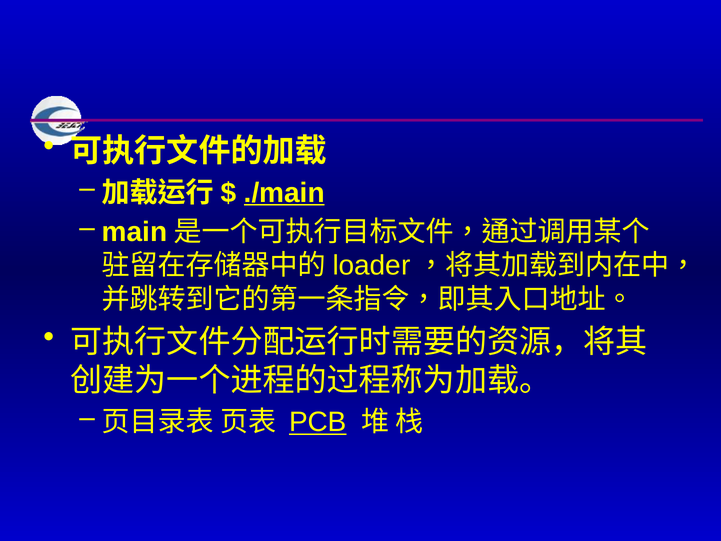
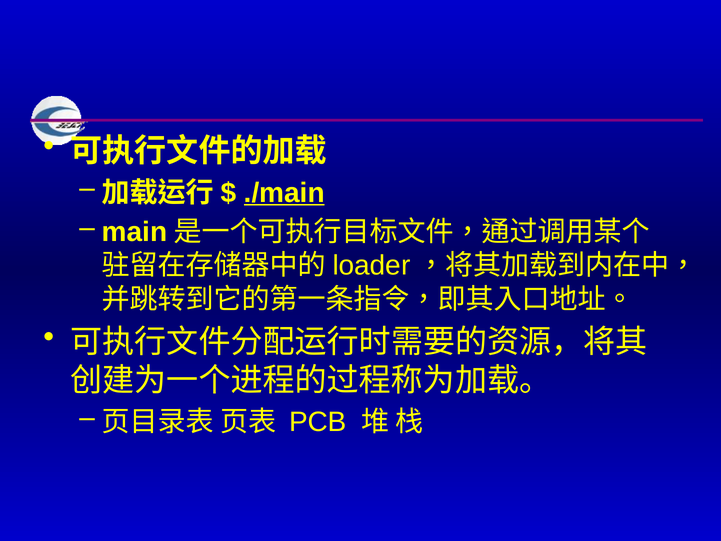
PCB underline: present -> none
